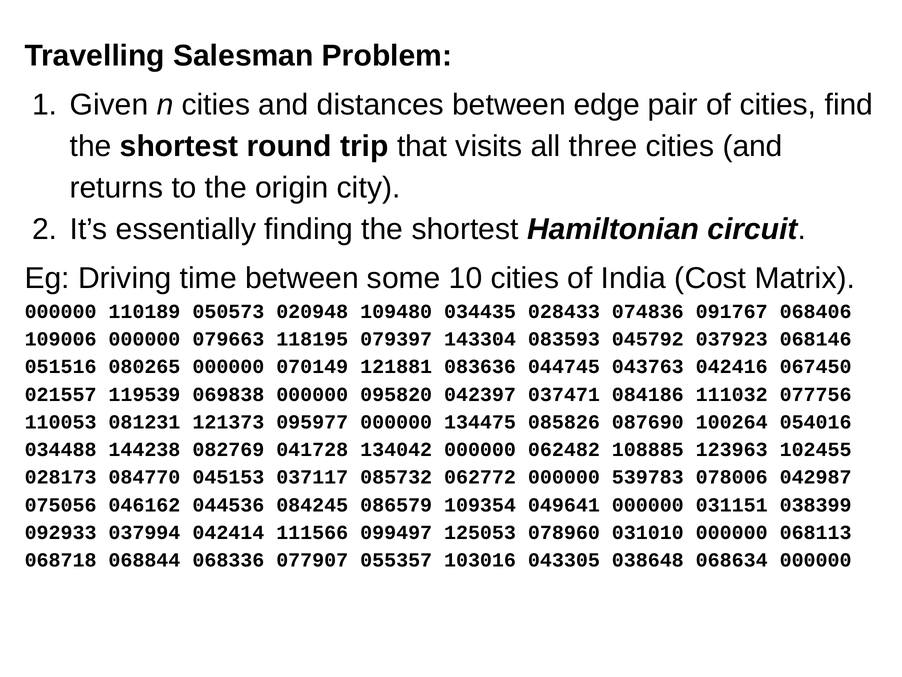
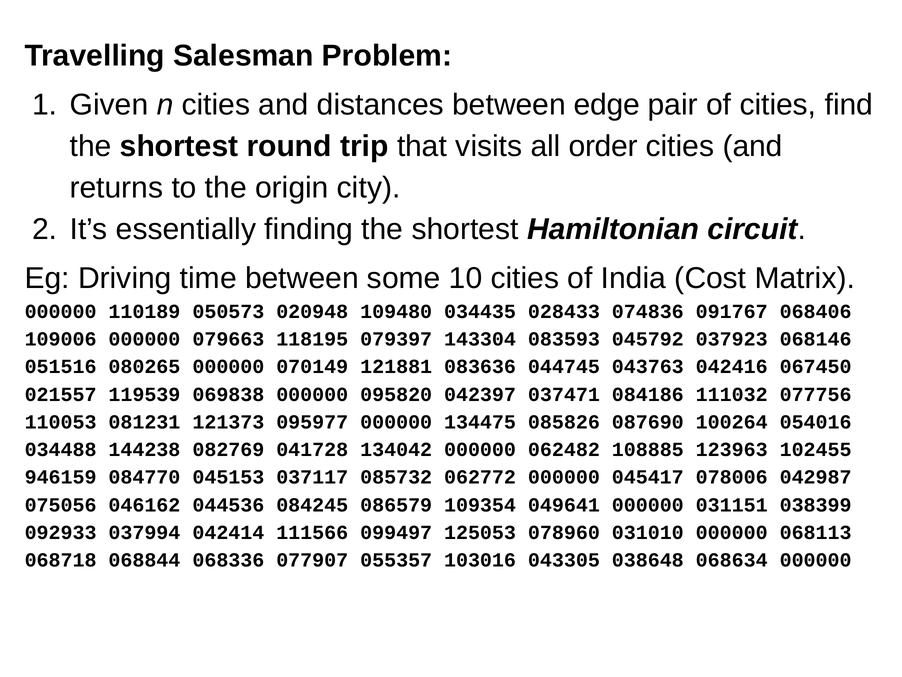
three: three -> order
028173: 028173 -> 946159
539783: 539783 -> 045417
